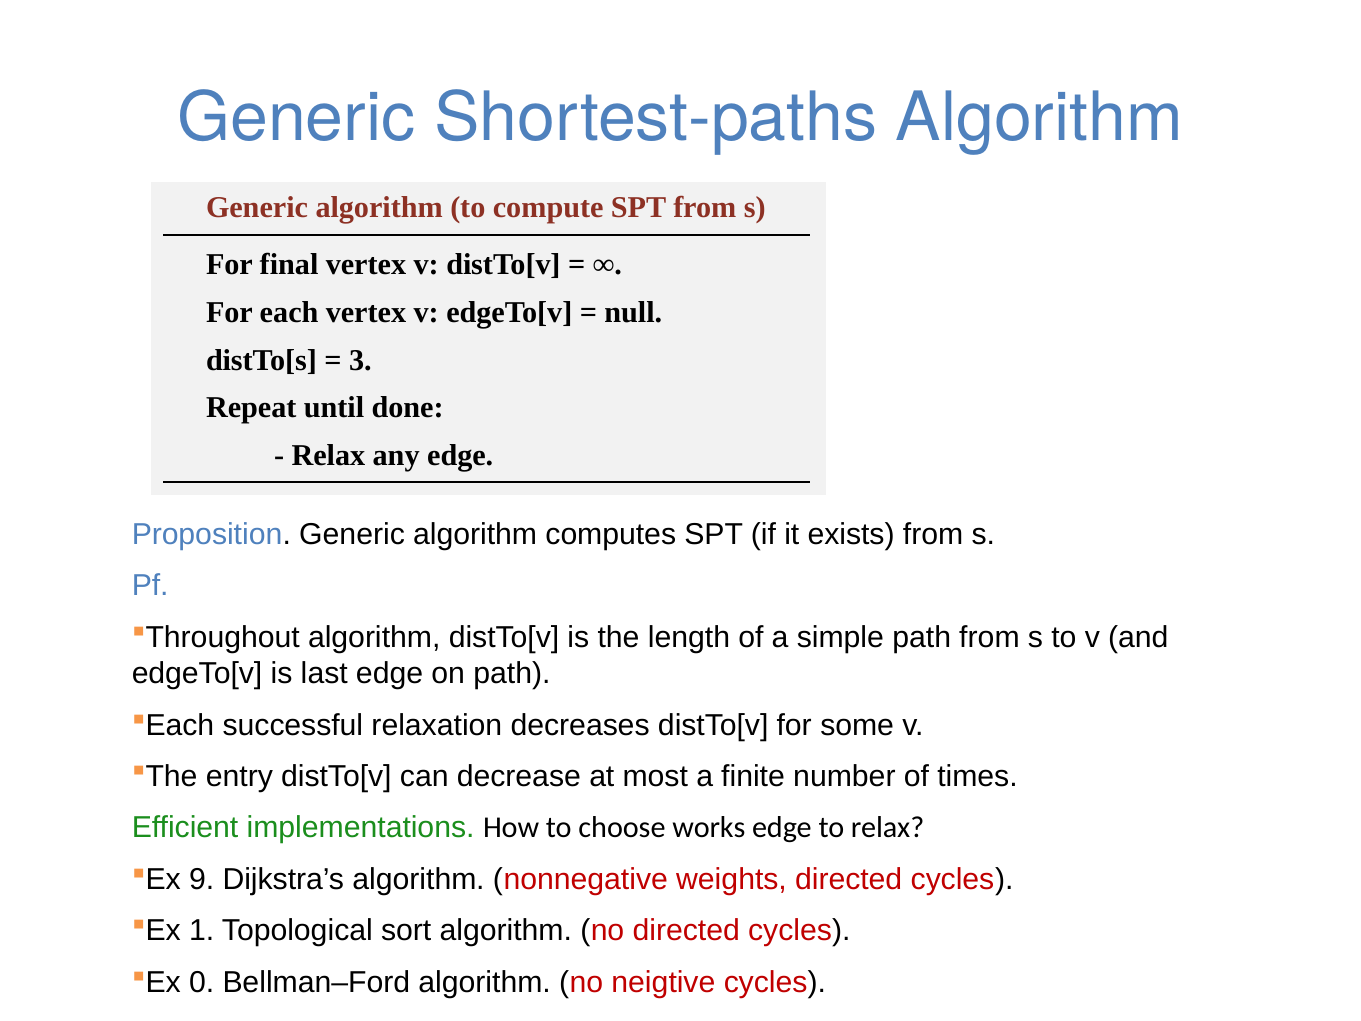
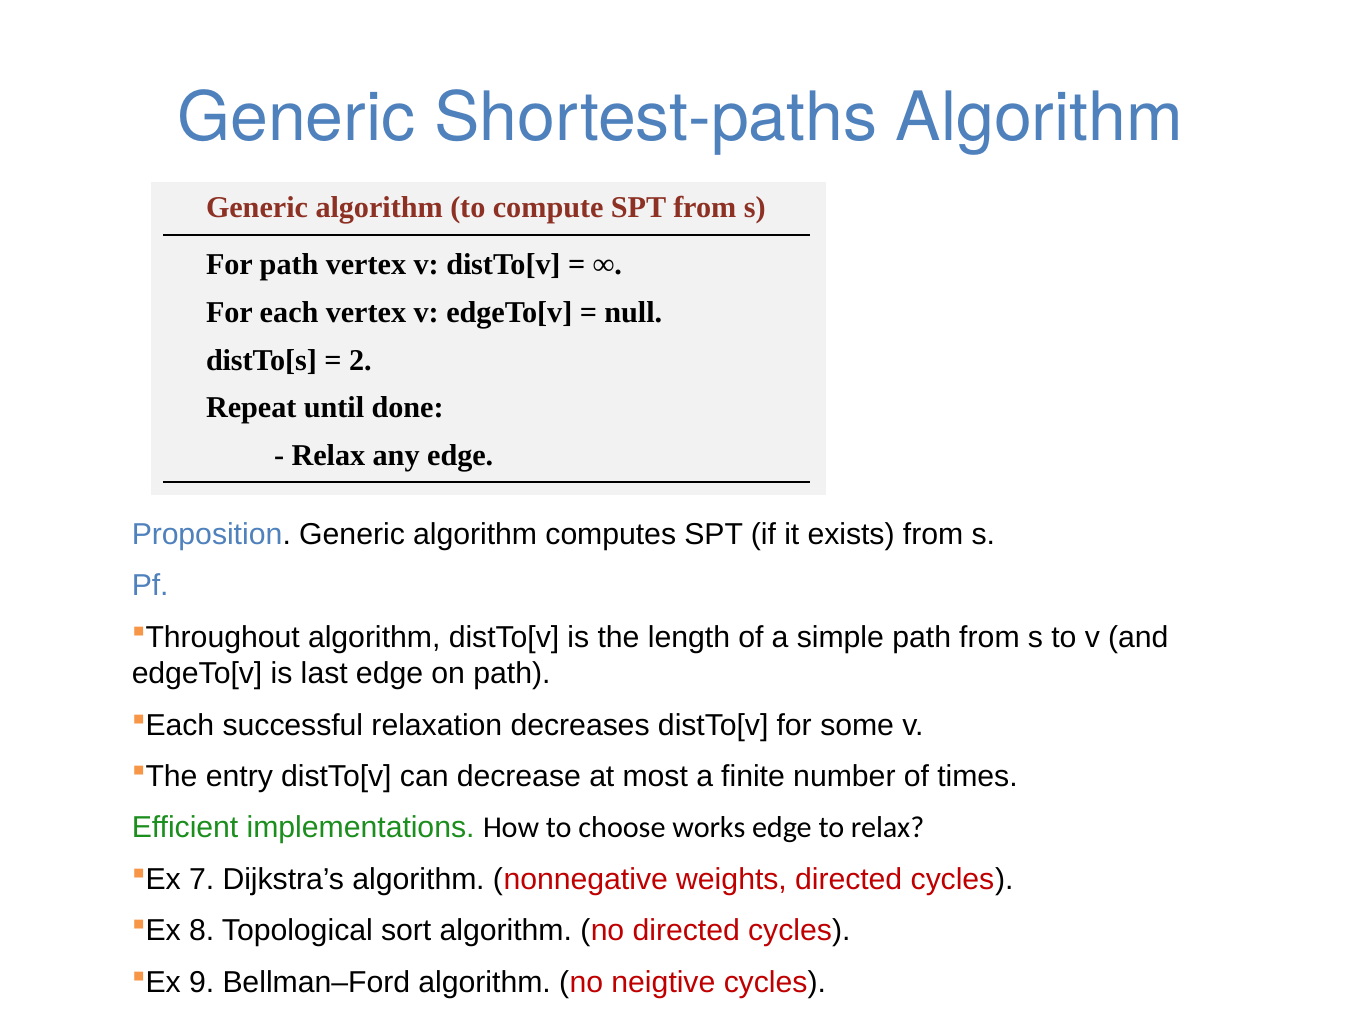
For final: final -> path
3: 3 -> 2
9: 9 -> 7
1: 1 -> 8
0: 0 -> 9
